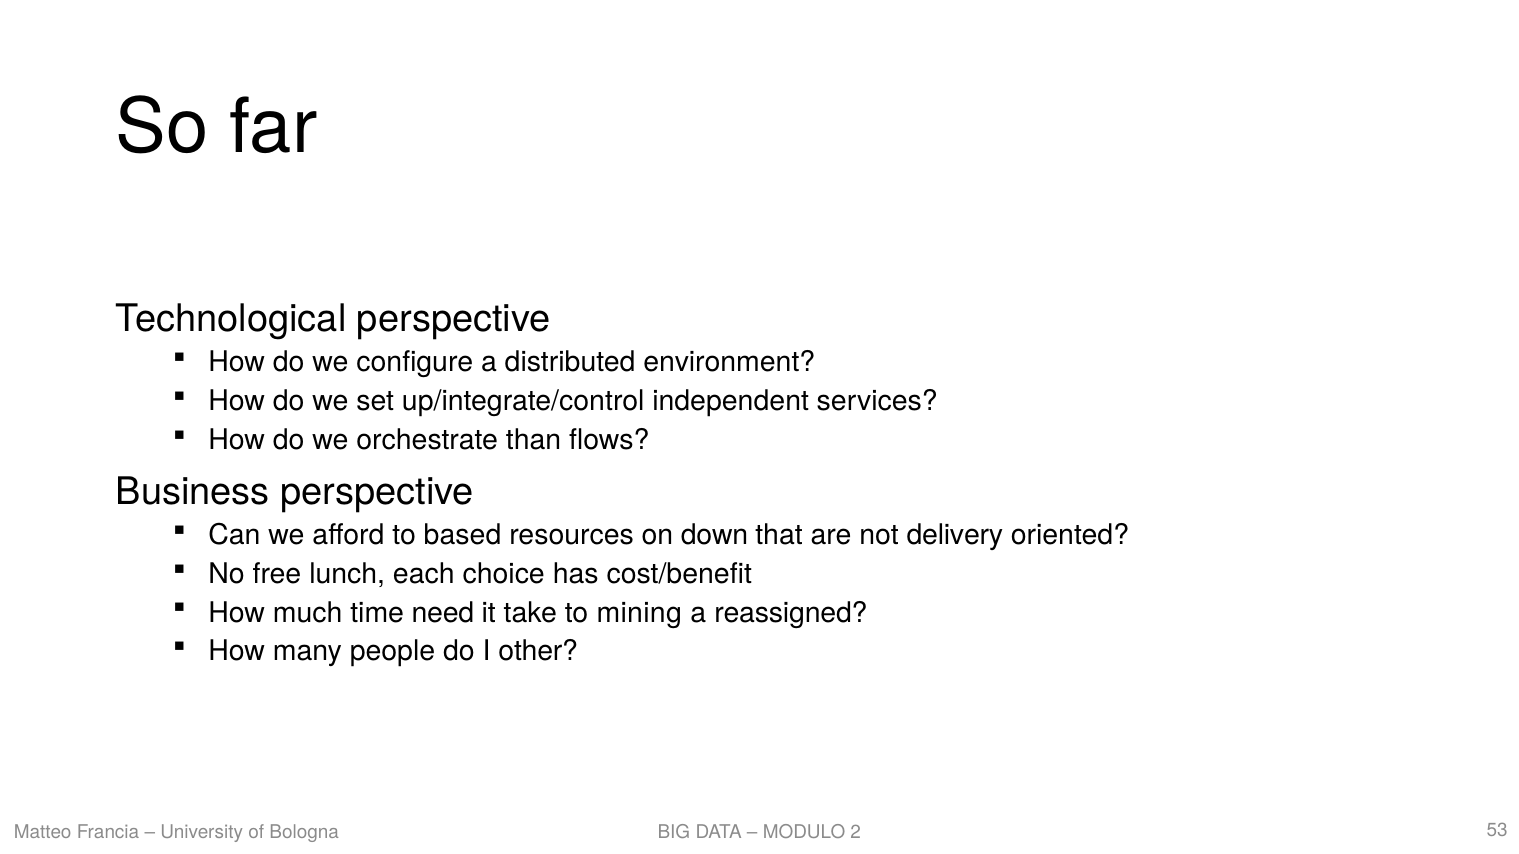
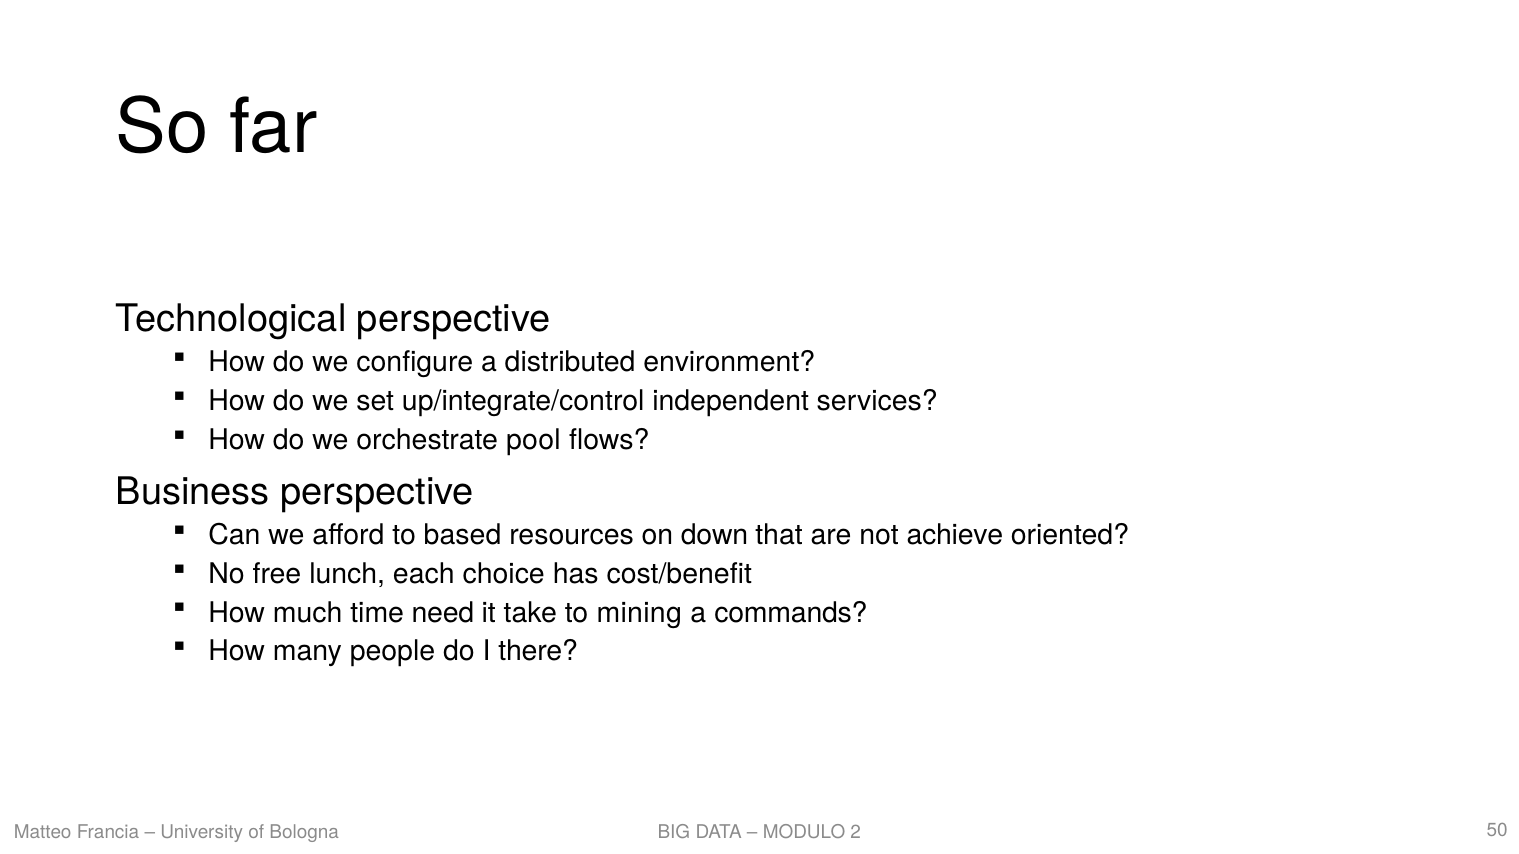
than: than -> pool
delivery: delivery -> achieve
reassigned: reassigned -> commands
other: other -> there
53: 53 -> 50
